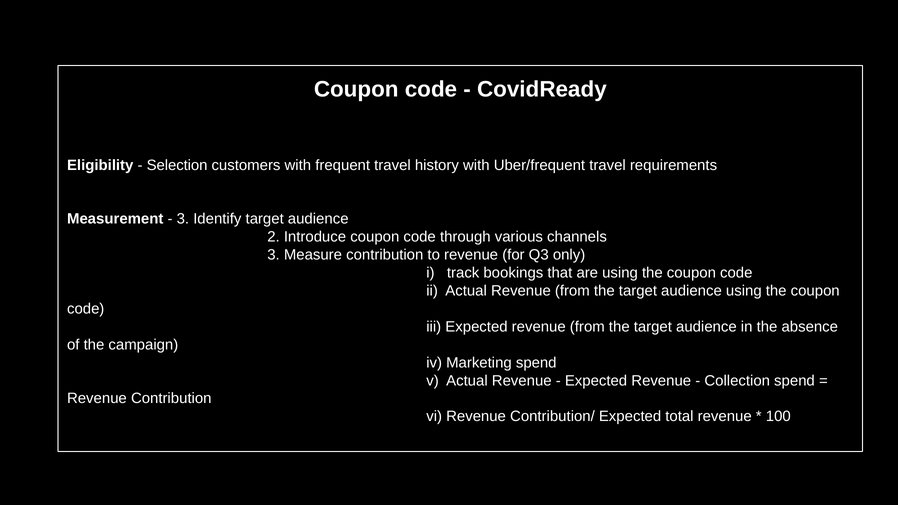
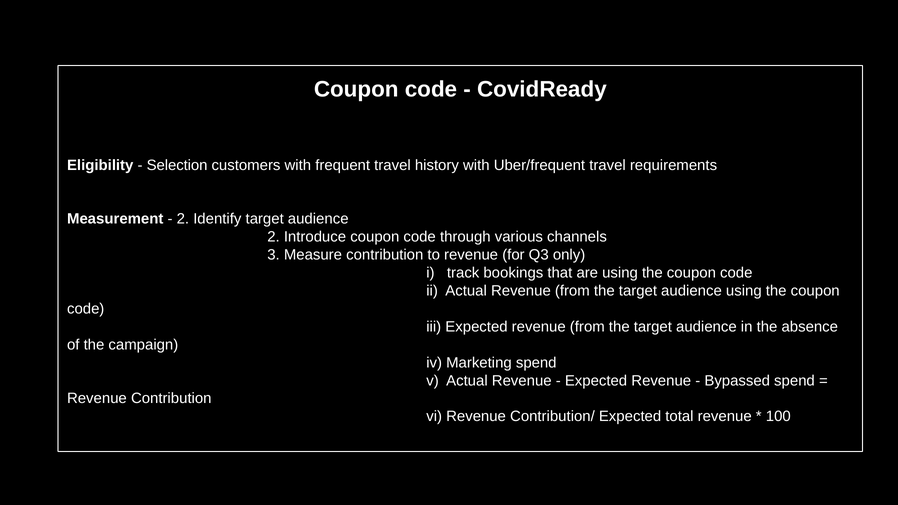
3 at (183, 219): 3 -> 2
Collection: Collection -> Bypassed
